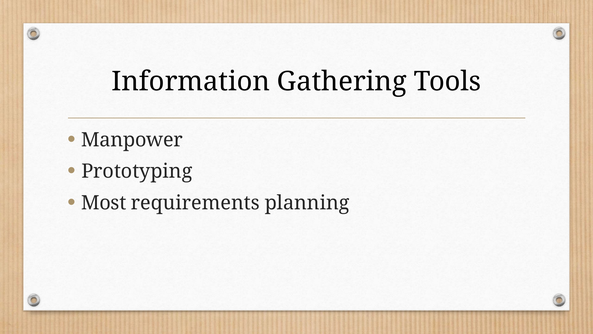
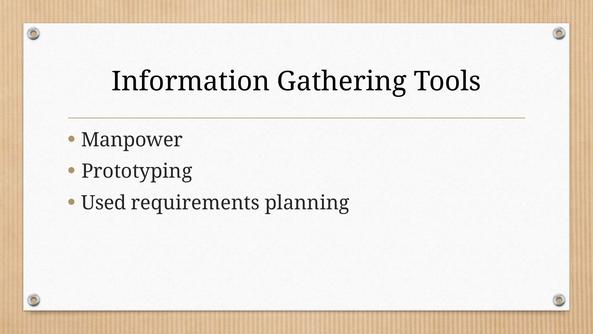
Most: Most -> Used
